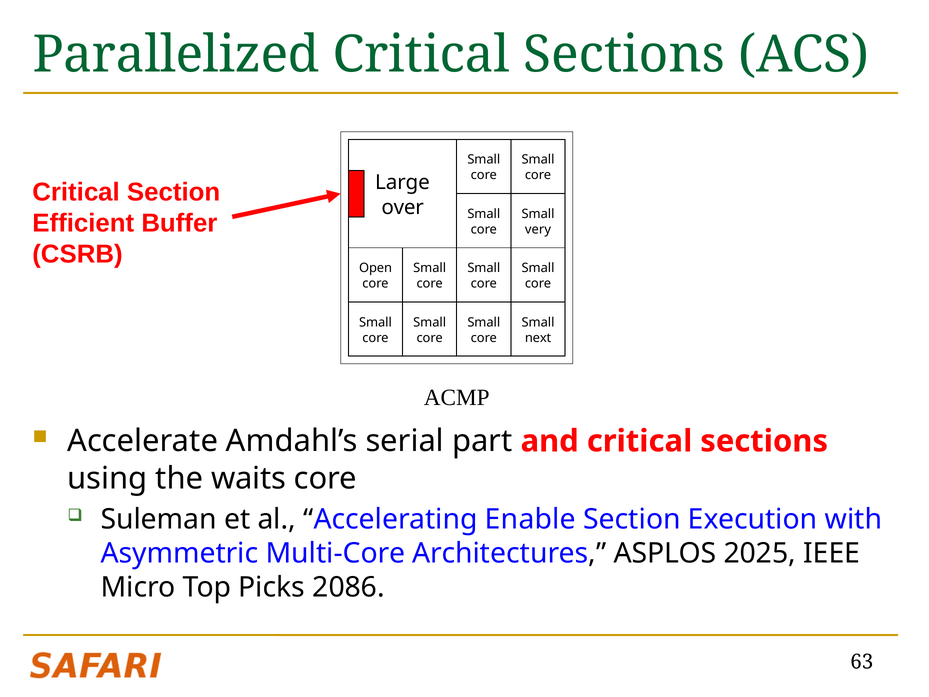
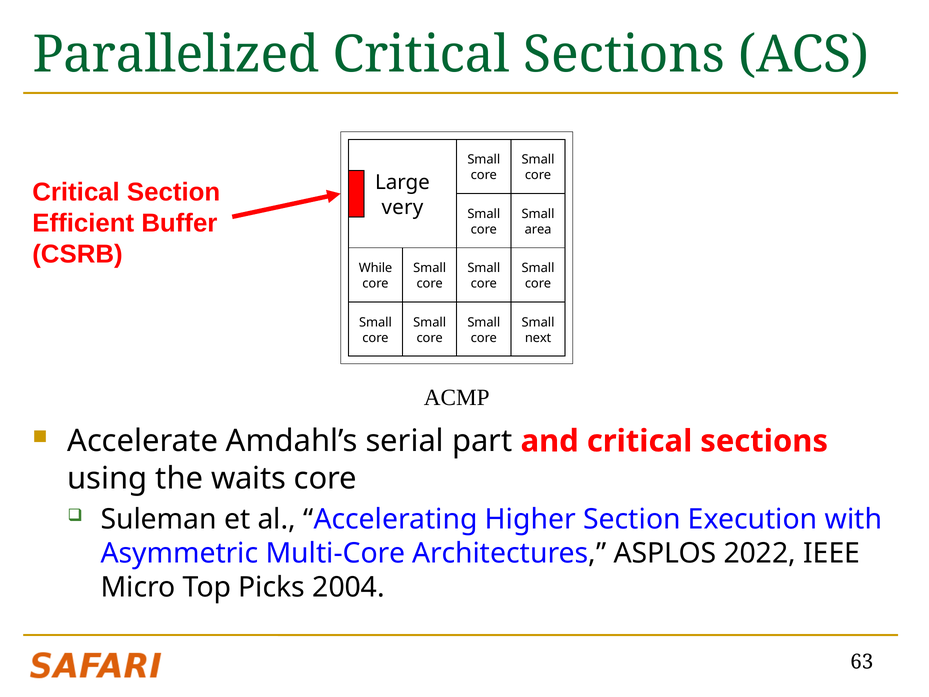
over: over -> very
very: very -> area
Open: Open -> While
Enable: Enable -> Higher
2025: 2025 -> 2022
2086: 2086 -> 2004
